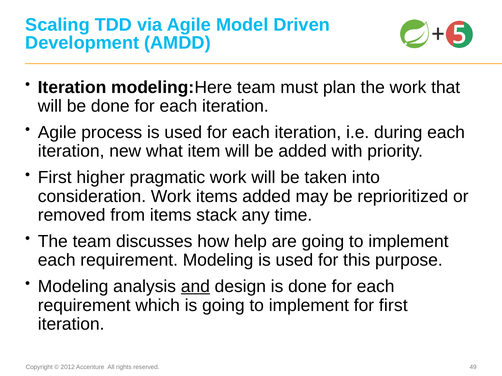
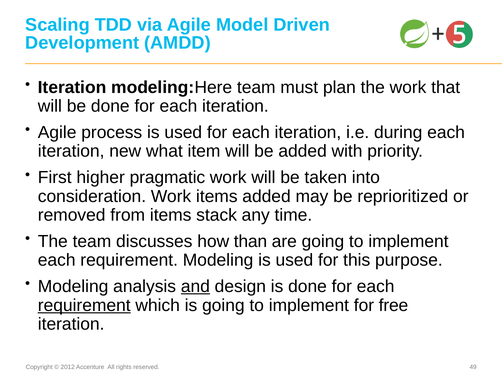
help: help -> than
requirement at (84, 306) underline: none -> present
for first: first -> free
